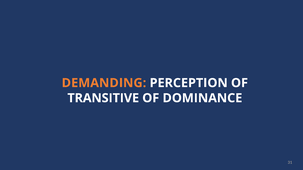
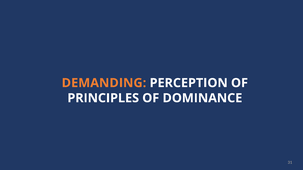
TRANSITIVE: TRANSITIVE -> PRINCIPLES
